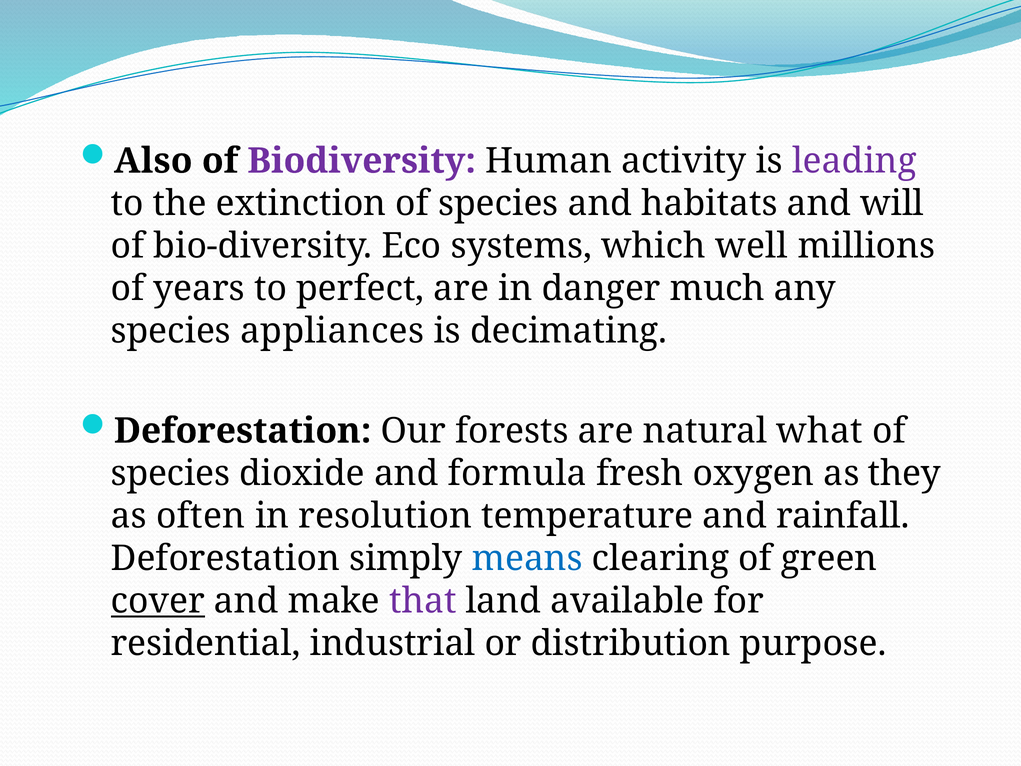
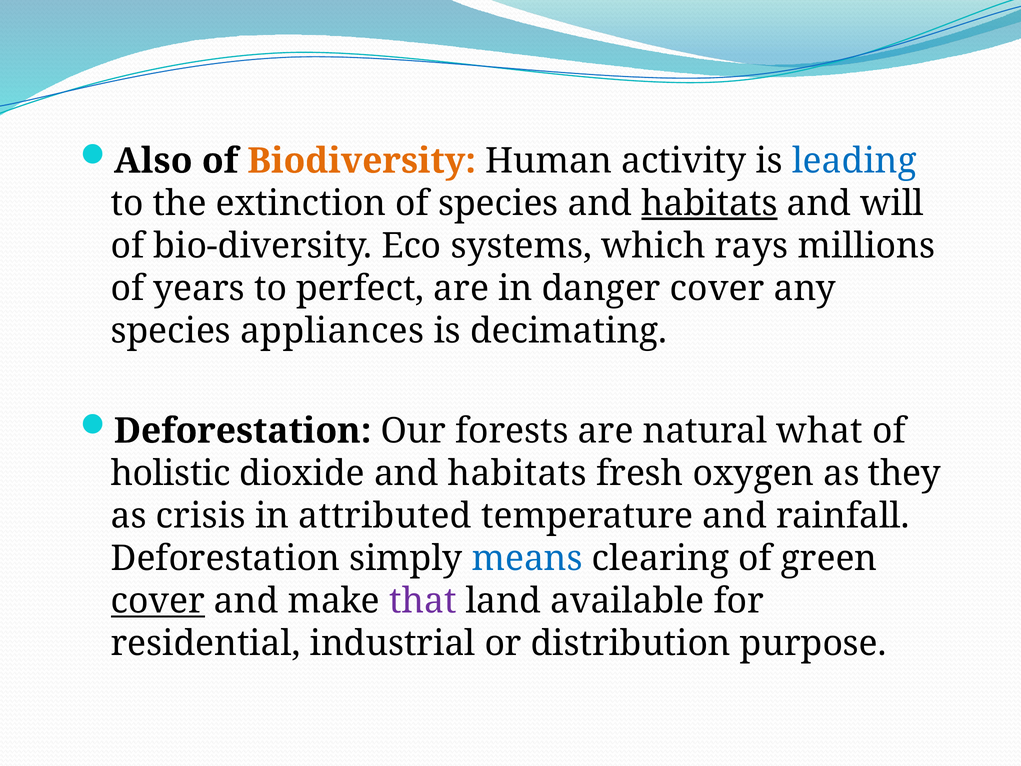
Biodiversity colour: purple -> orange
leading colour: purple -> blue
habitats at (709, 203) underline: none -> present
well: well -> rays
danger much: much -> cover
species at (170, 473): species -> holistic
dioxide and formula: formula -> habitats
often: often -> crisis
resolution: resolution -> attributed
